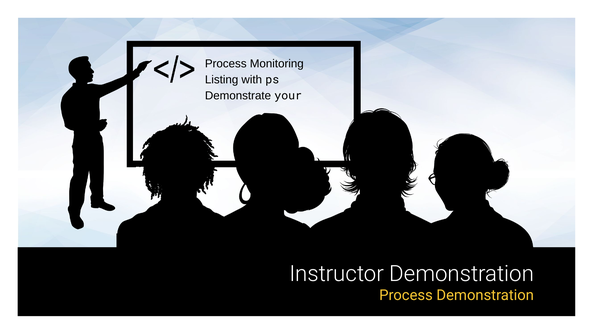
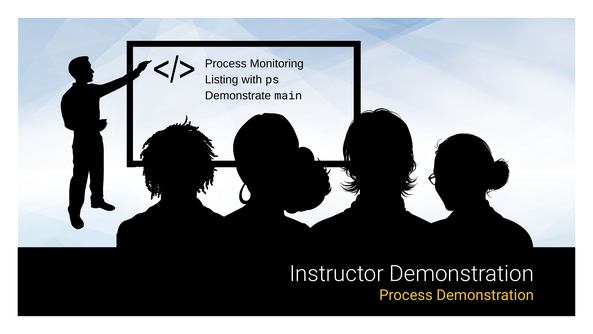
your: your -> main
